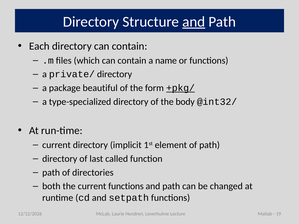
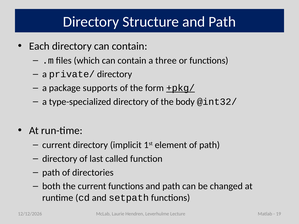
and at (194, 22) underline: present -> none
name: name -> three
beautiful: beautiful -> supports
